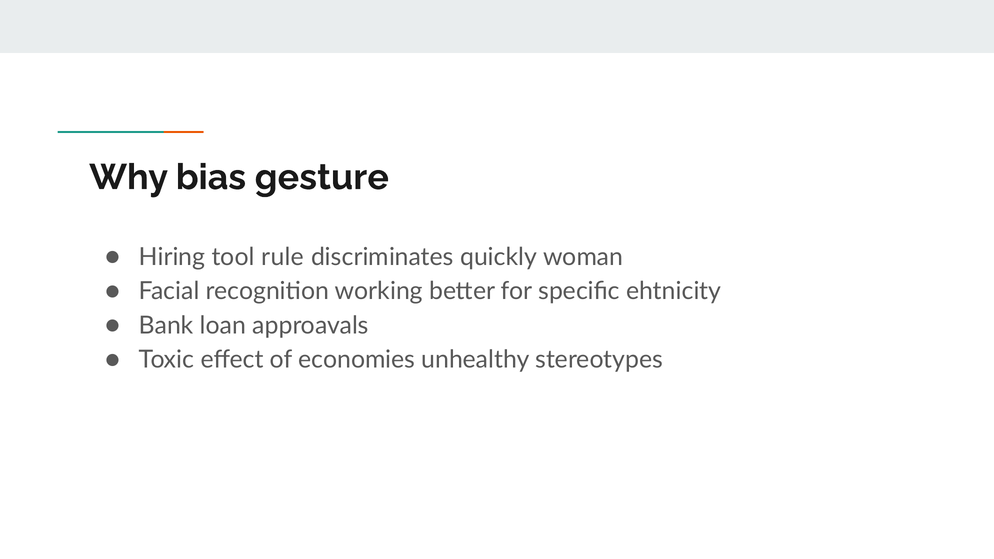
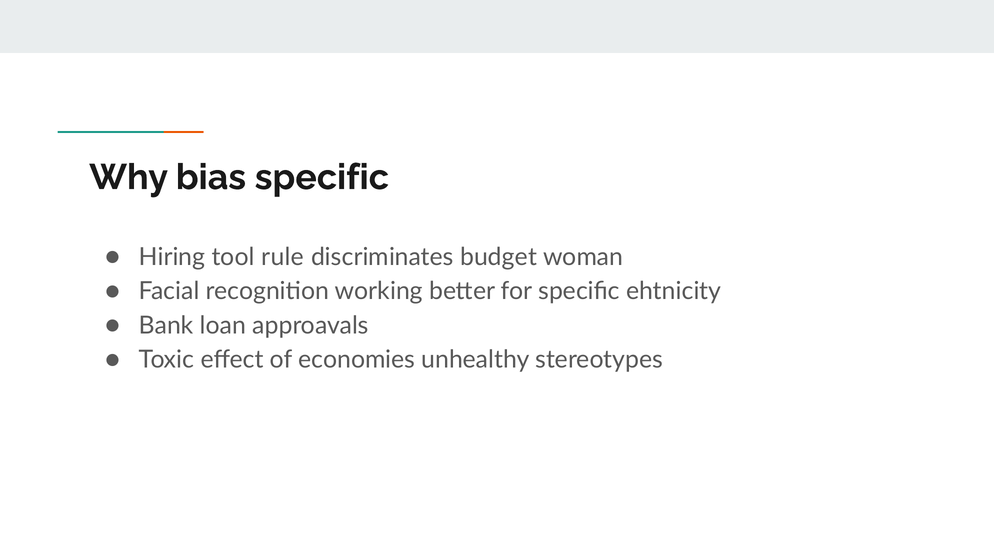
bias gesture: gesture -> specific
quickly: quickly -> budget
